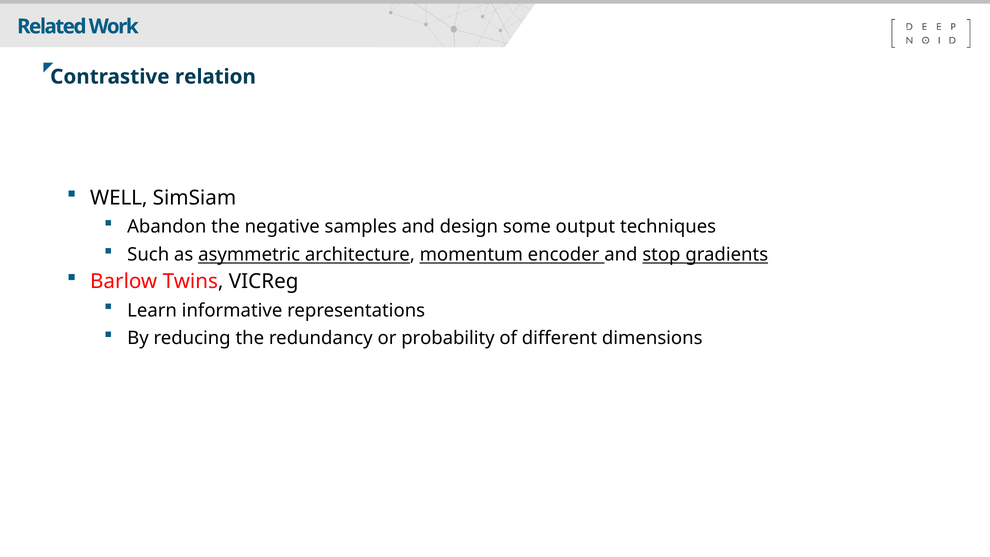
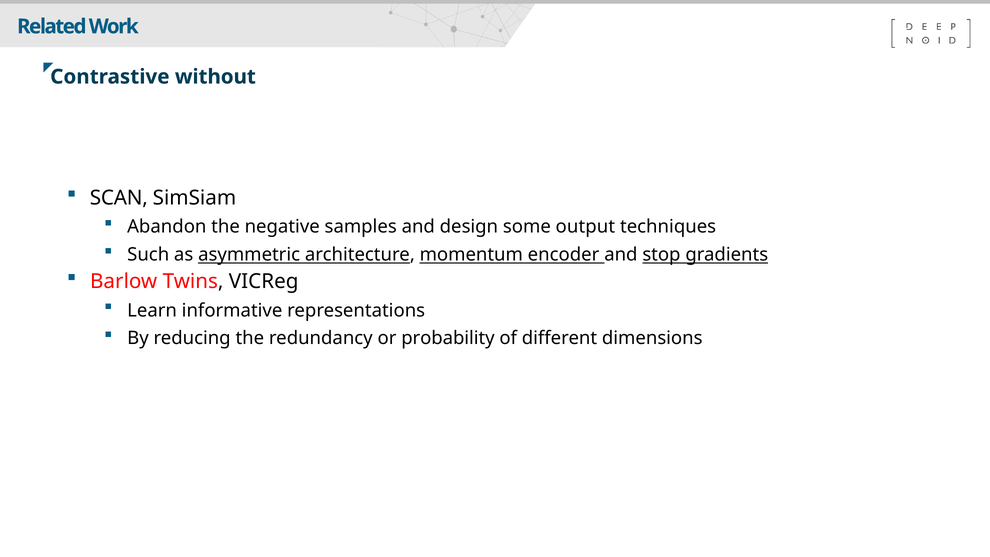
relation: relation -> without
WELL: WELL -> SCAN
